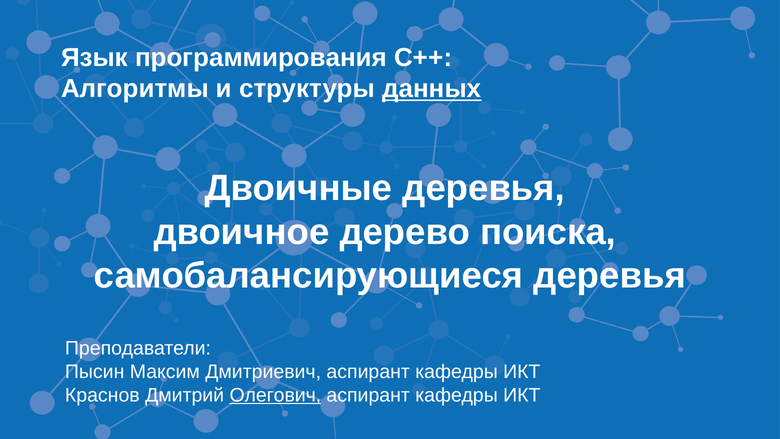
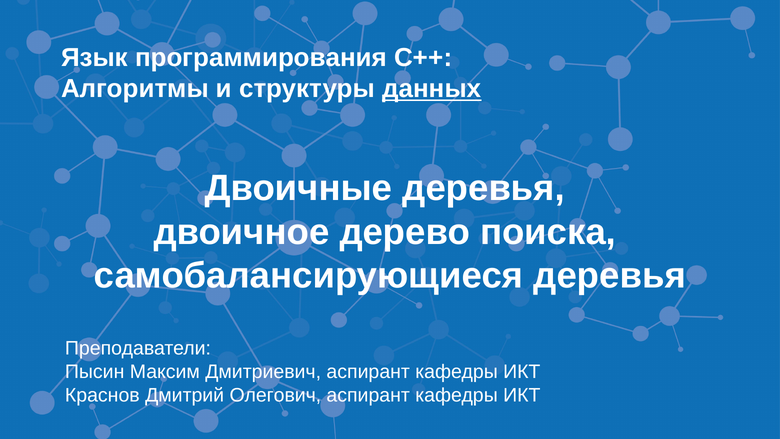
Олегович underline: present -> none
